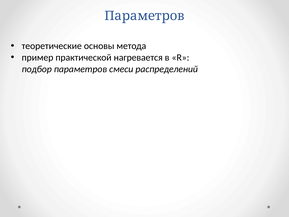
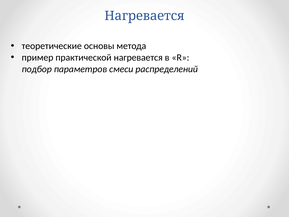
Параметров at (144, 16): Параметров -> Нагревается
